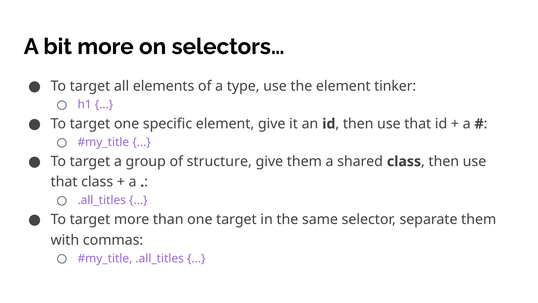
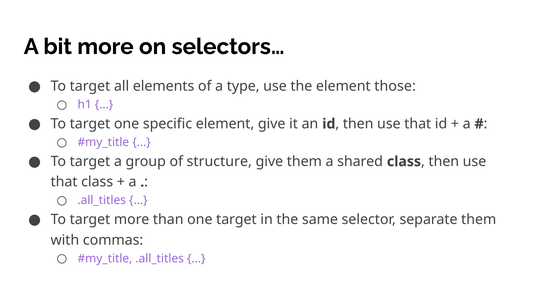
tinker: tinker -> those
